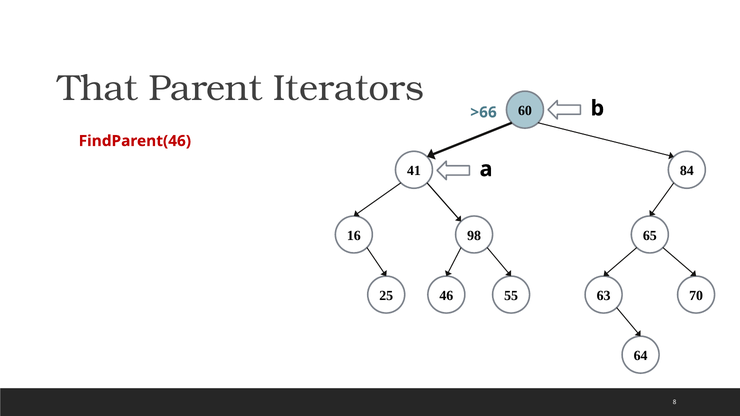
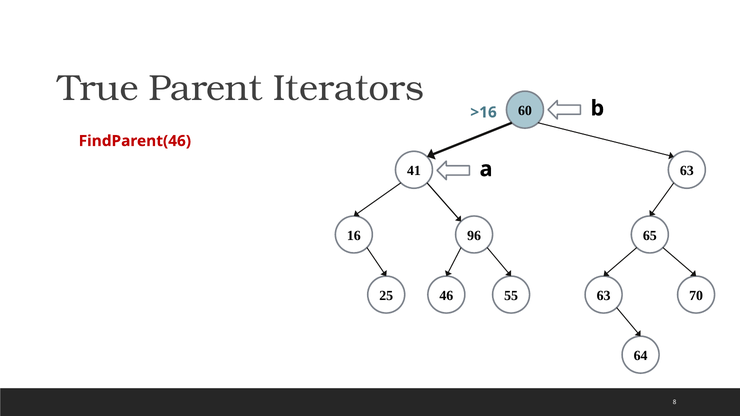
That: That -> True
>66: >66 -> >16
41 84: 84 -> 63
98: 98 -> 96
